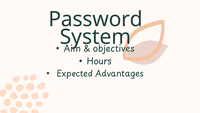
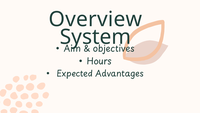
Password: Password -> Overview
